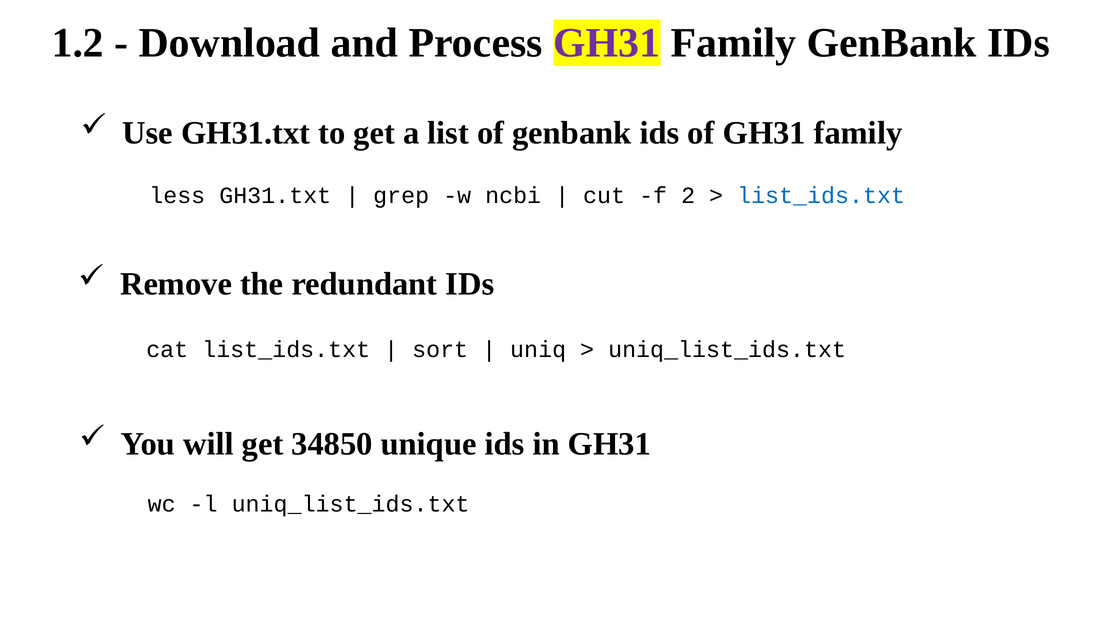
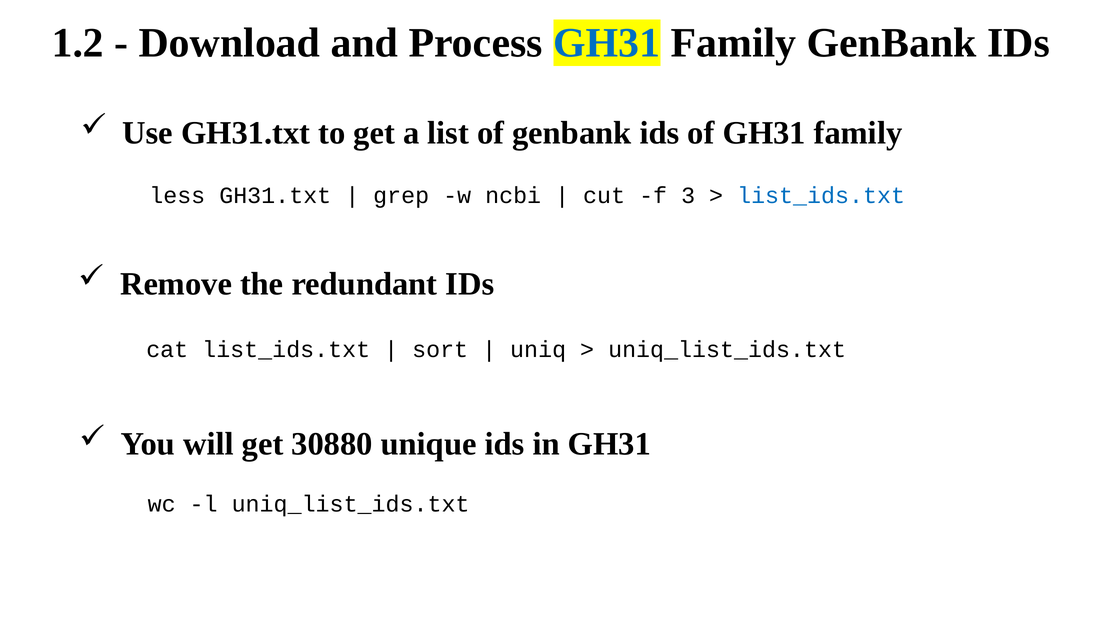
GH31 at (607, 43) colour: purple -> blue
2: 2 -> 3
34850: 34850 -> 30880
